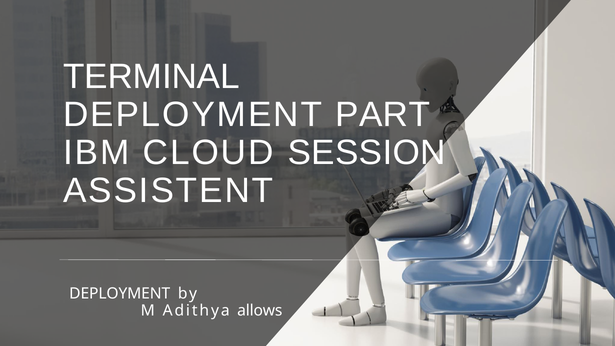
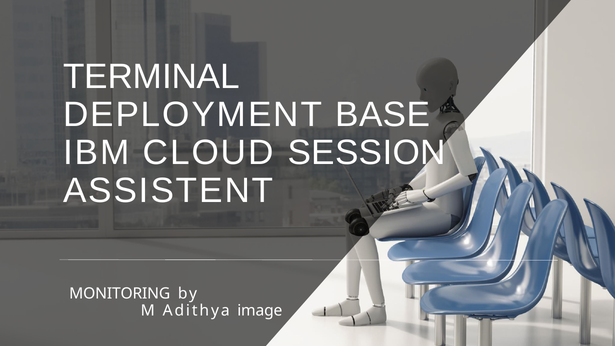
PART: PART -> BASE
DEPLOYMENT at (120, 294): DEPLOYMENT -> MONITORING
allows: allows -> image
